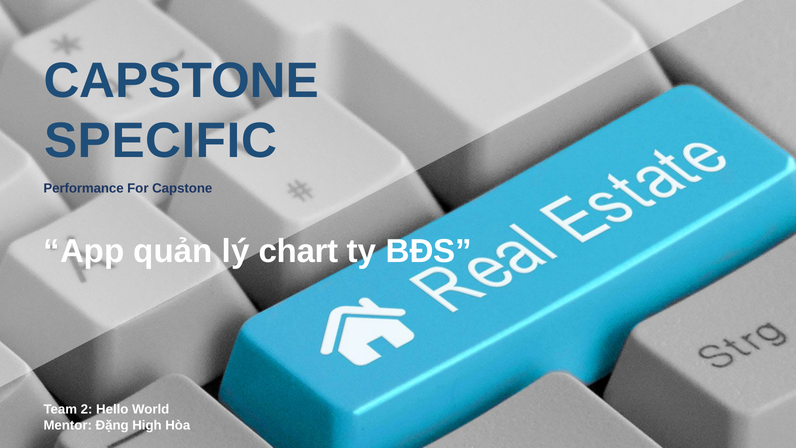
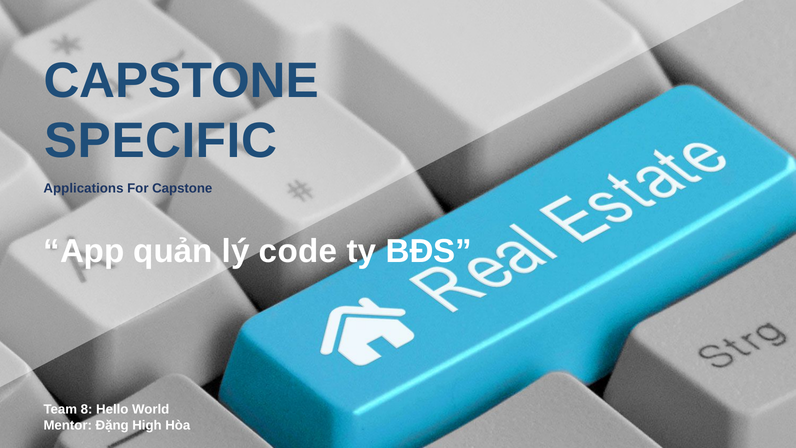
Performance: Performance -> Applications
chart: chart -> code
2: 2 -> 8
